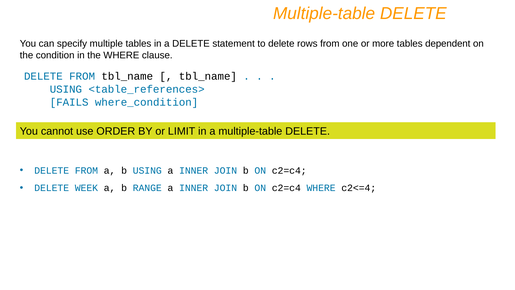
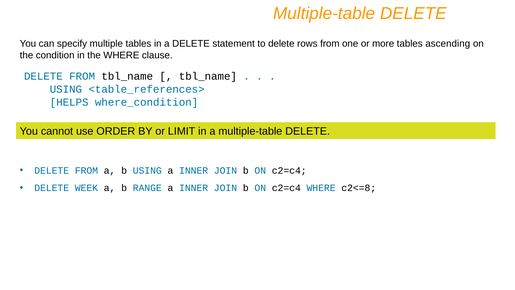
dependent: dependent -> ascending
FAILS: FAILS -> HELPS
c2<=4: c2<=4 -> c2<=8
